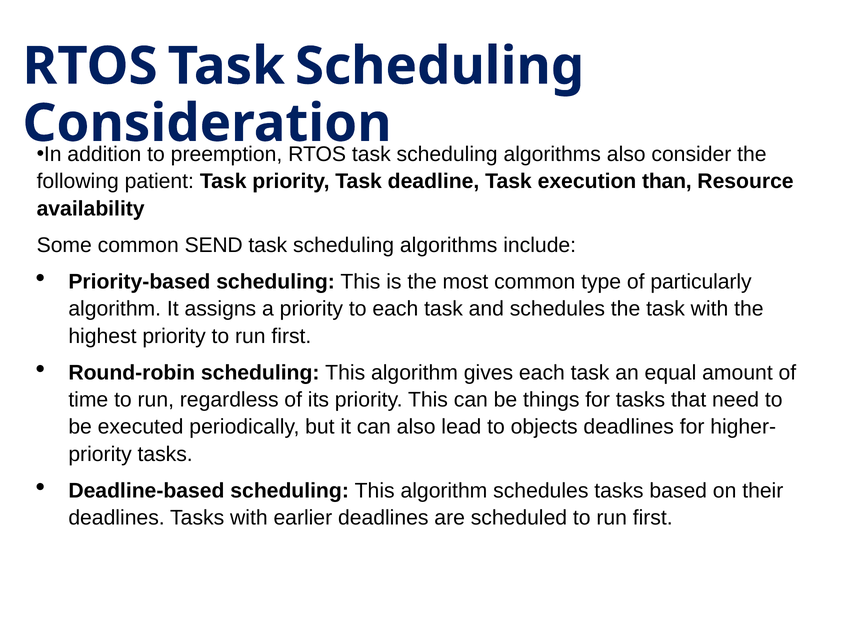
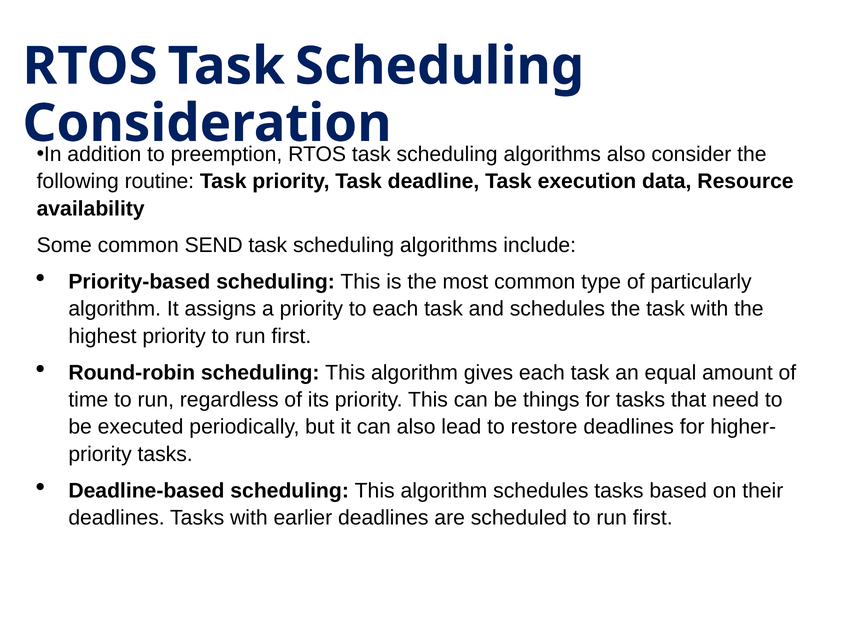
patient: patient -> routine
than: than -> data
objects: objects -> restore
